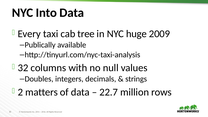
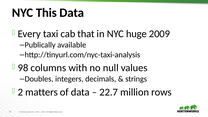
Into: Into -> This
tree: tree -> that
32: 32 -> 98
